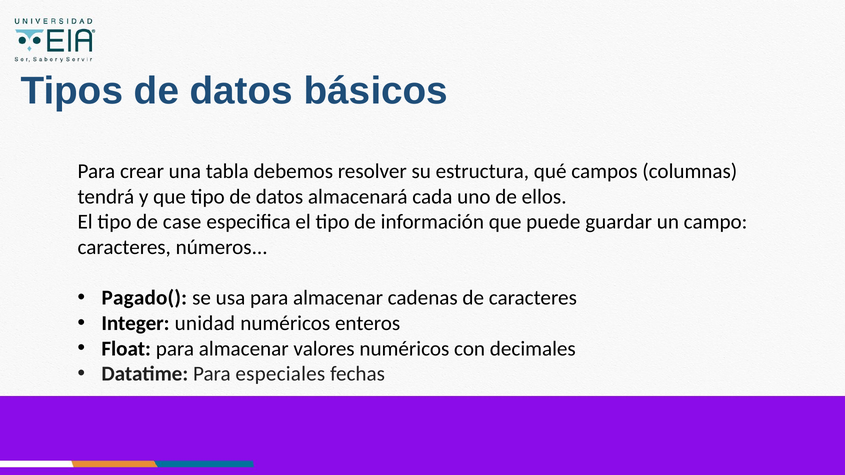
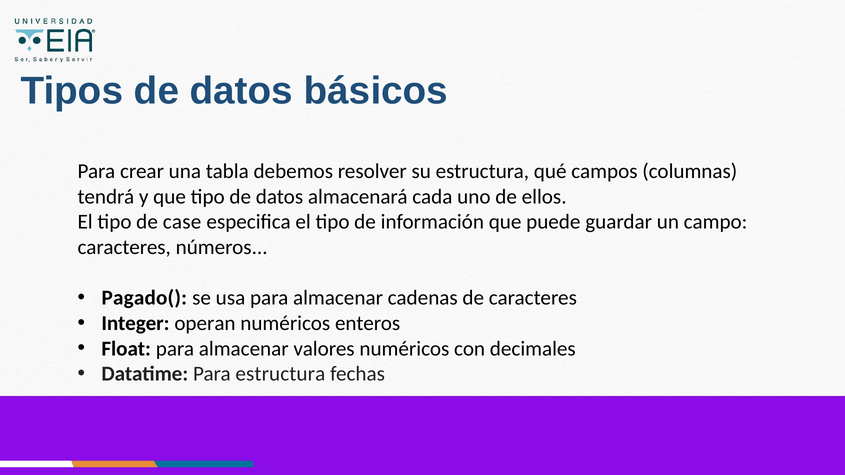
unidad: unidad -> operan
Para especiales: especiales -> estructura
